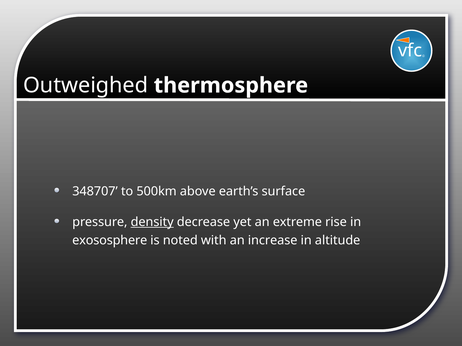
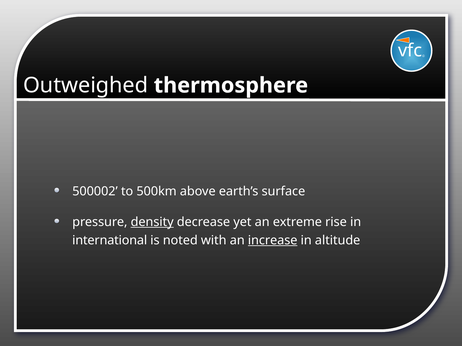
348707: 348707 -> 500002
exososphere: exososphere -> international
increase underline: none -> present
